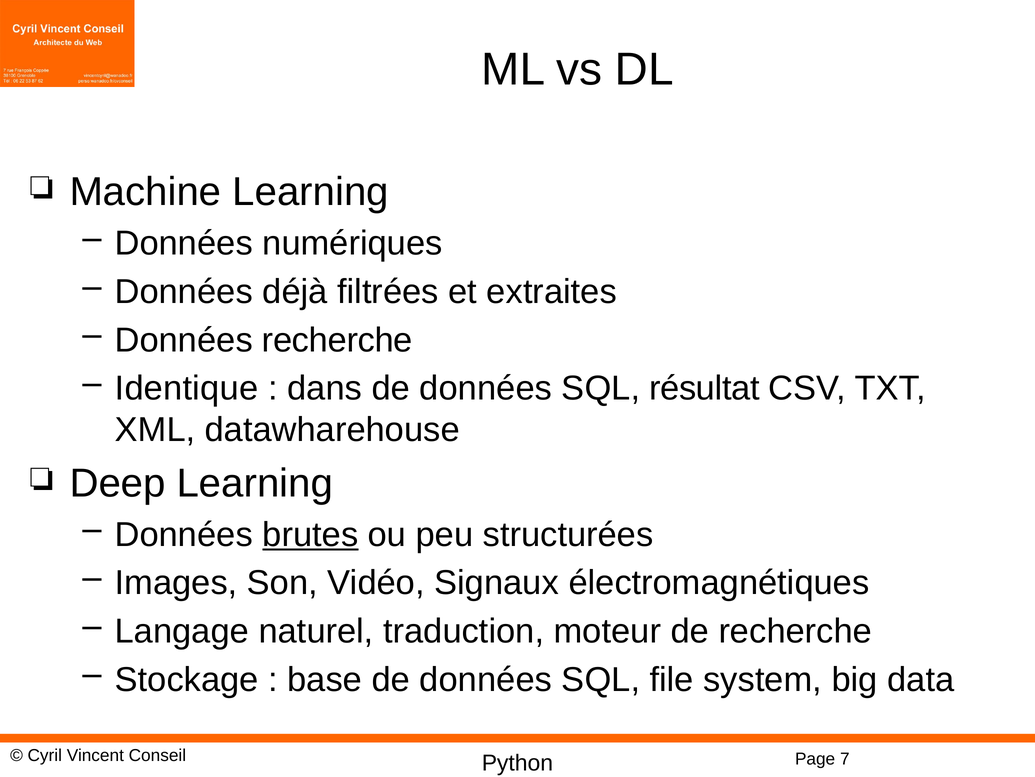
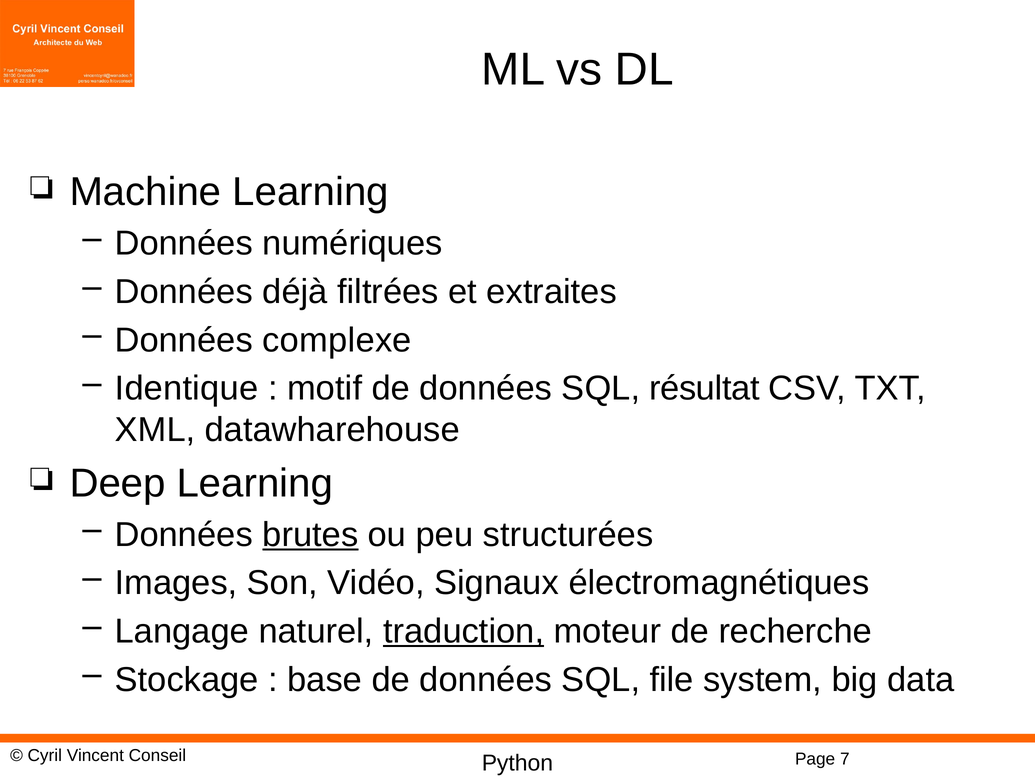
Données recherche: recherche -> complexe
dans: dans -> motif
traduction underline: none -> present
